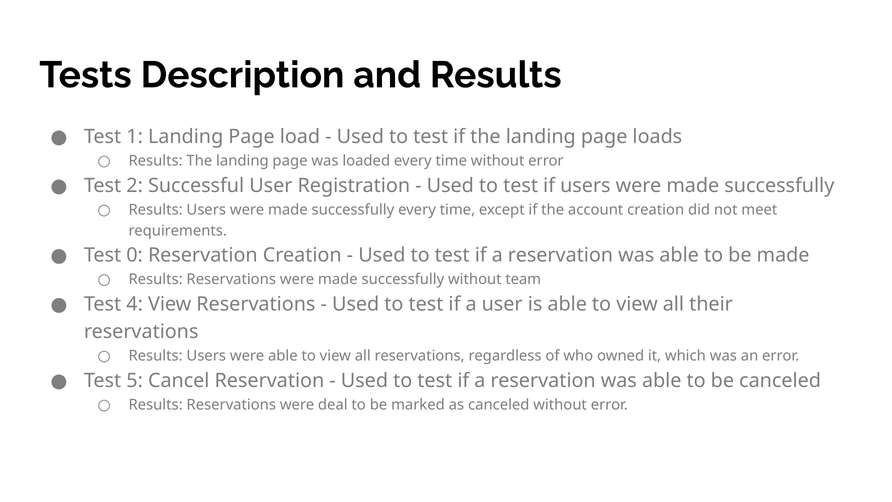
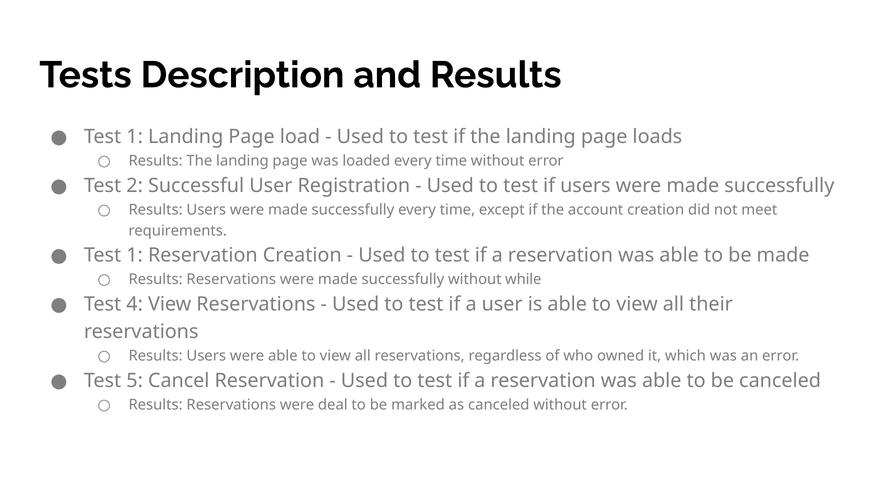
0 at (135, 255): 0 -> 1
team: team -> while
